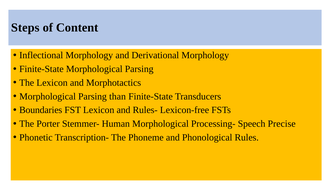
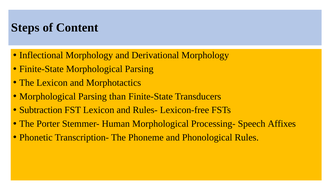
Boundaries: Boundaries -> Subtraction
Precise: Precise -> Affixes
